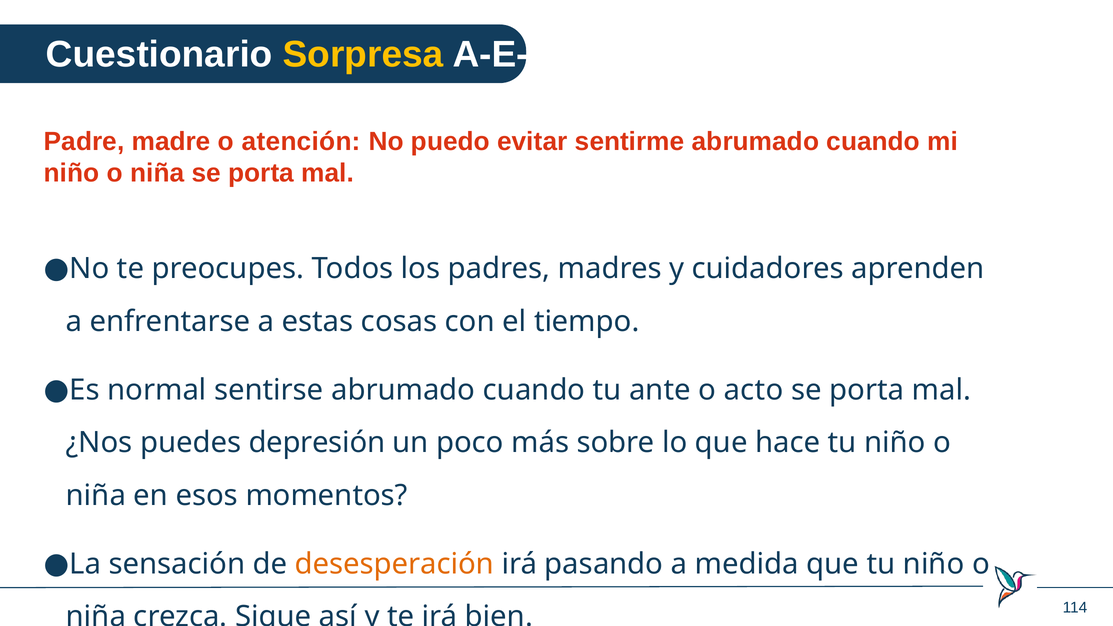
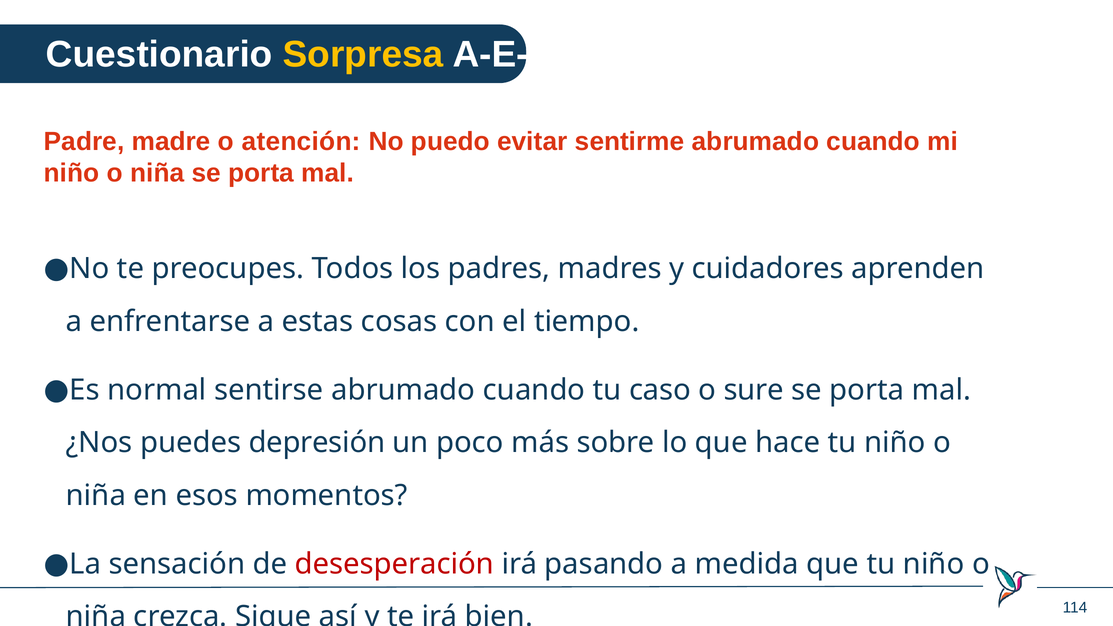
ante: ante -> caso
acto: acto -> sure
desesperación colour: orange -> red
